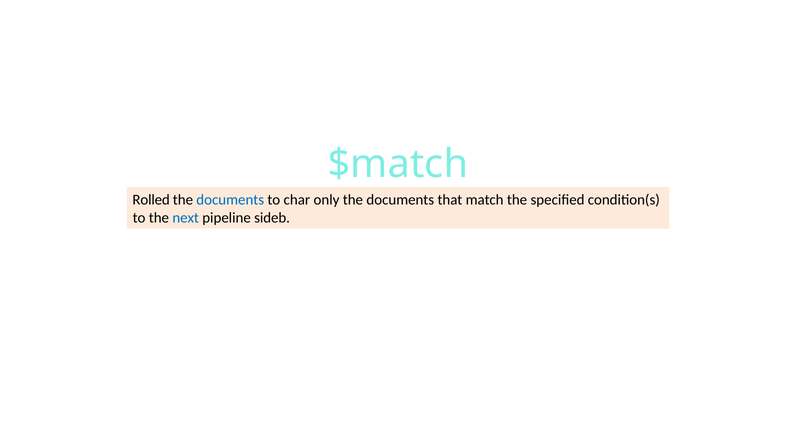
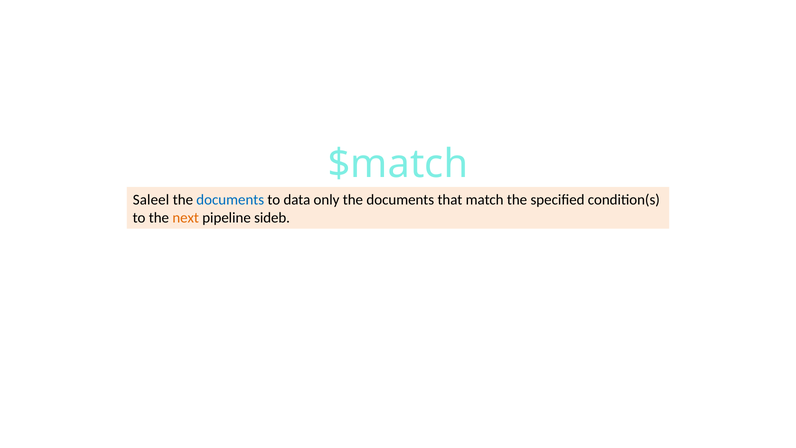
Rolled: Rolled -> Saleel
char: char -> data
next colour: blue -> orange
